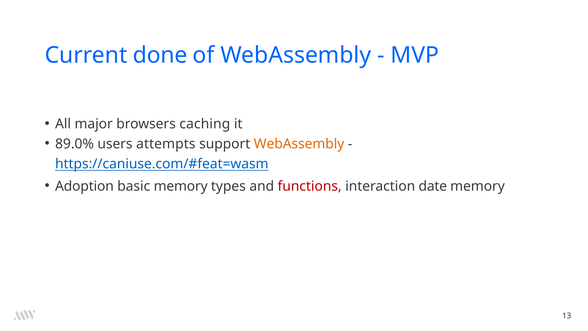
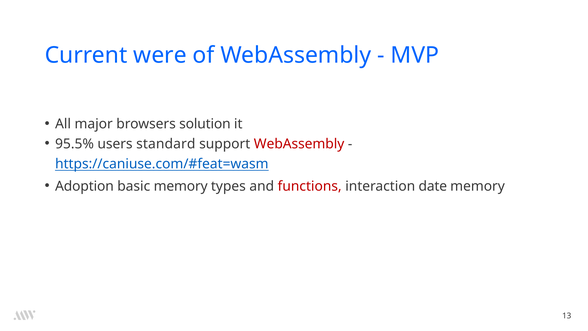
done: done -> were
caching: caching -> solution
89.0%: 89.0% -> 95.5%
attempts: attempts -> standard
WebAssembly at (299, 144) colour: orange -> red
